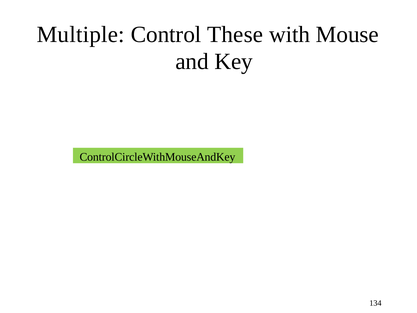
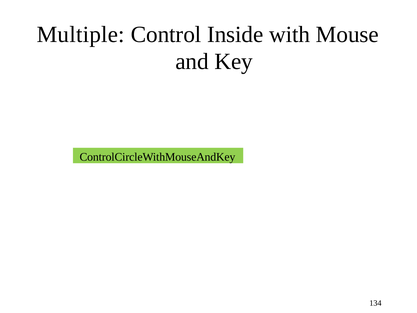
These: These -> Inside
